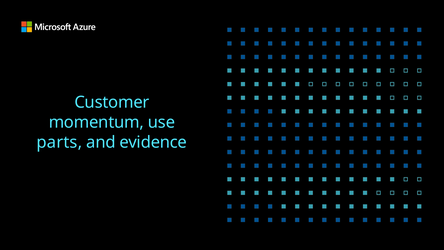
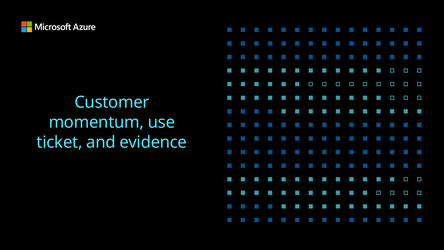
parts: parts -> ticket
